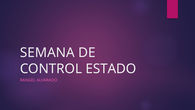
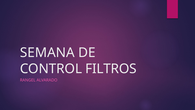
ESTADO: ESTADO -> FILTROS
